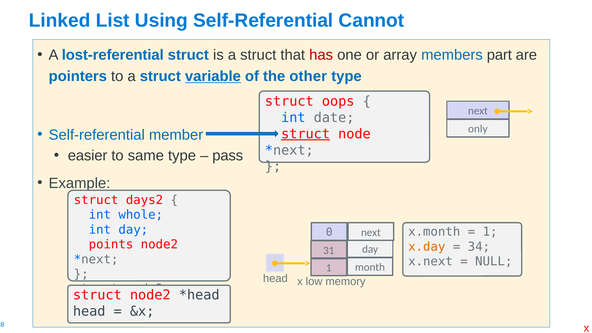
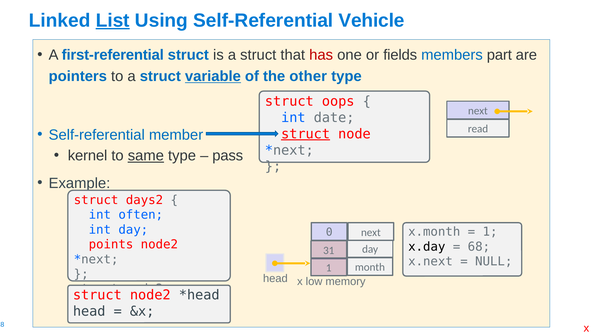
List underline: none -> present
Cannot: Cannot -> Vehicle
lost-referential: lost-referential -> first-referential
array: array -> fields
only: only -> read
easier: easier -> kernel
same underline: none -> present
whole: whole -> often
x.day colour: orange -> black
34: 34 -> 68
